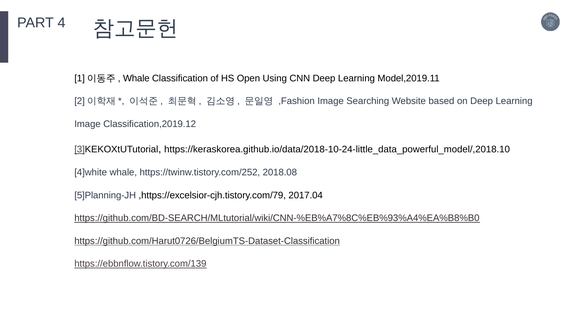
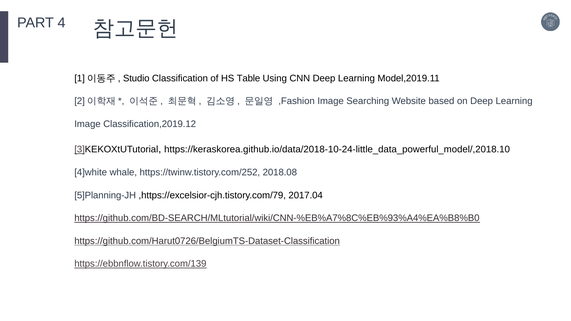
Whale at (136, 78): Whale -> Studio
Open: Open -> Table
